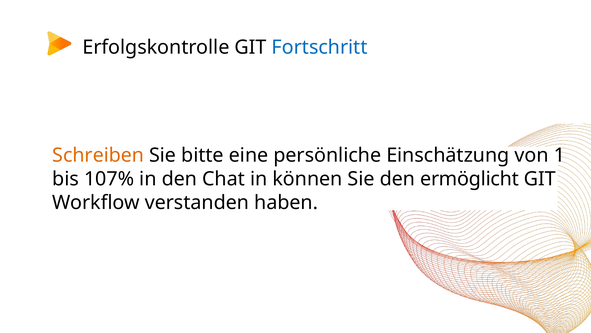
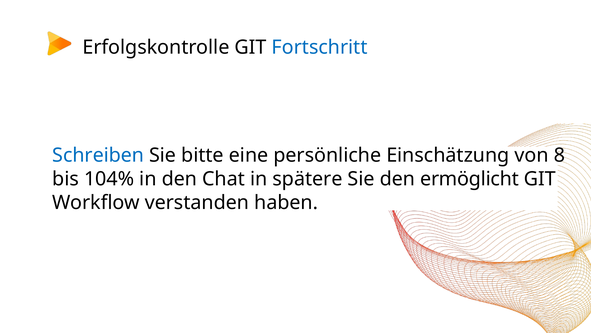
Schreiben colour: orange -> blue
1: 1 -> 8
107%: 107% -> 104%
können: können -> spätere
